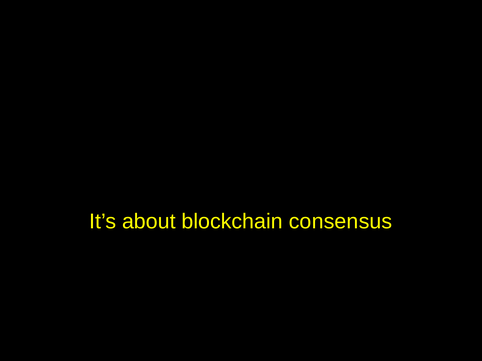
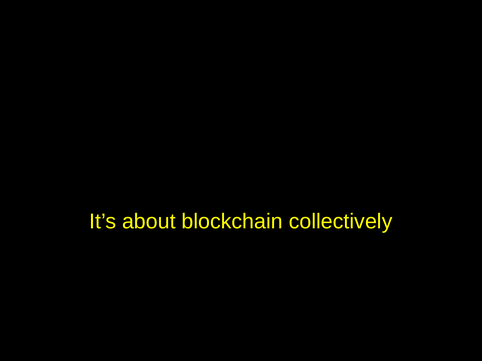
consensus: consensus -> collectively
